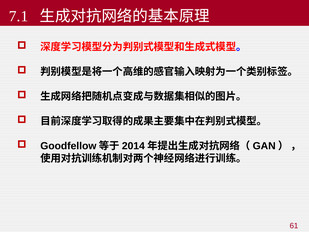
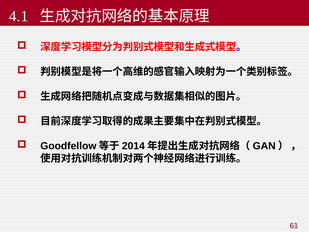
7.1: 7.1 -> 4.1
